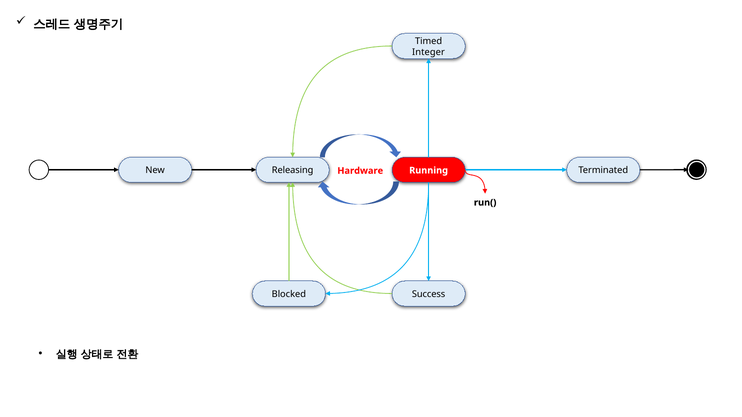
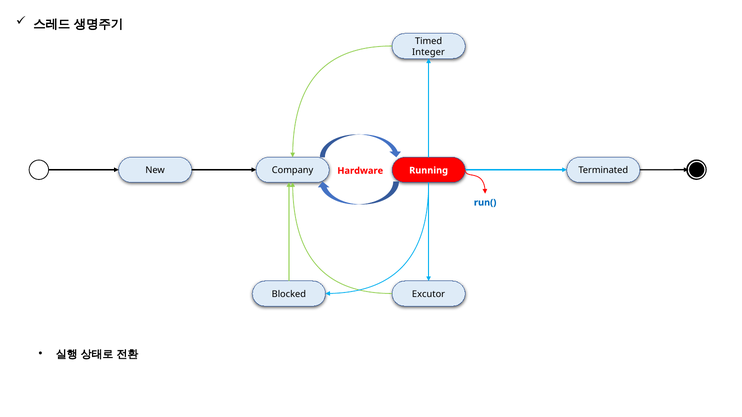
Releasing: Releasing -> Company
run( colour: black -> blue
Success: Success -> Excutor
